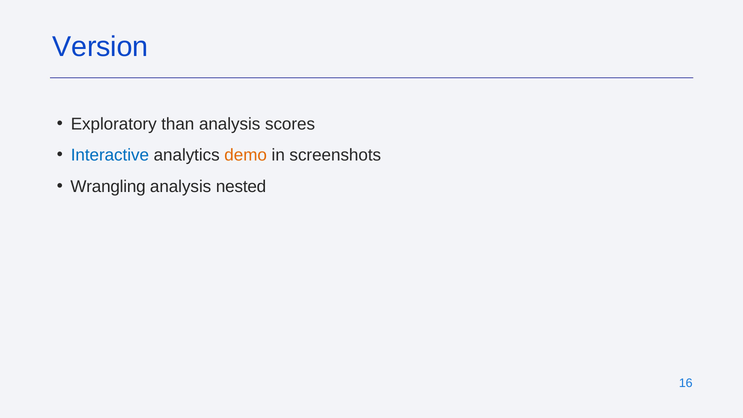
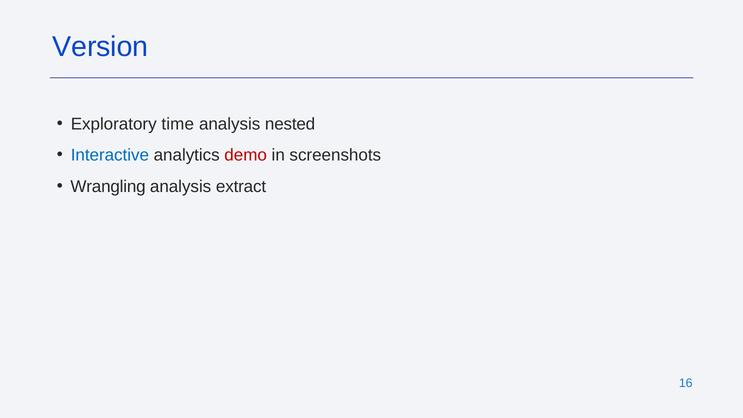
than: than -> time
scores: scores -> nested
demo colour: orange -> red
nested: nested -> extract
